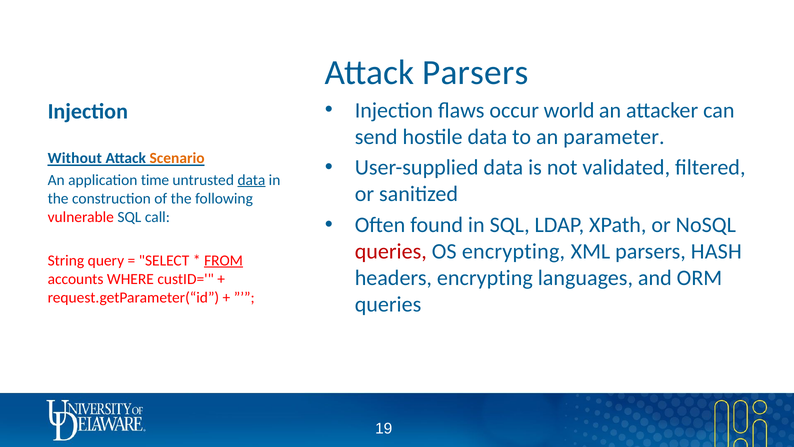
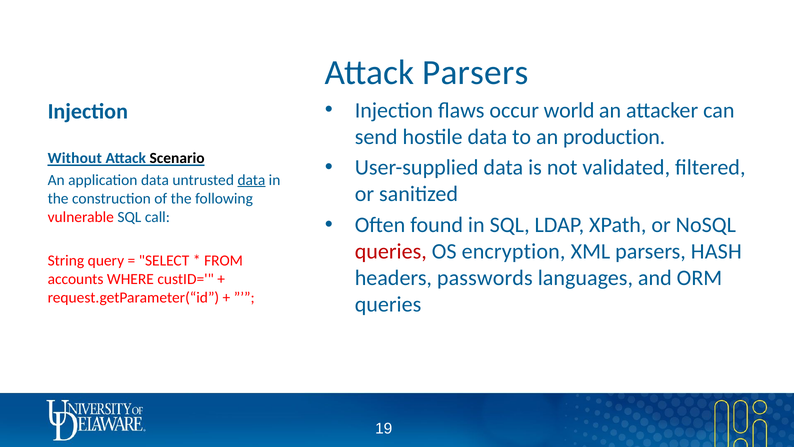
parameter: parameter -> production
Scenario colour: orange -> black
application time: time -> data
OS encrypting: encrypting -> encryption
FROM underline: present -> none
headers encrypting: encrypting -> passwords
